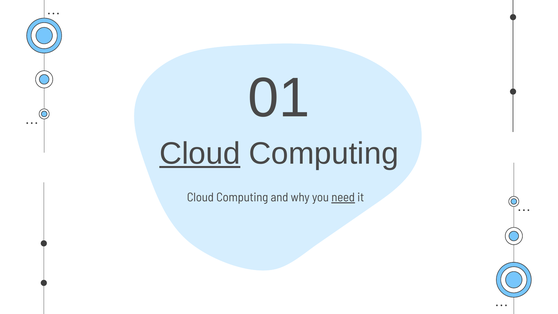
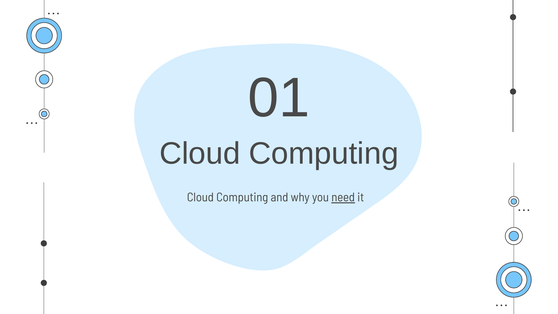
Cloud at (200, 154) underline: present -> none
